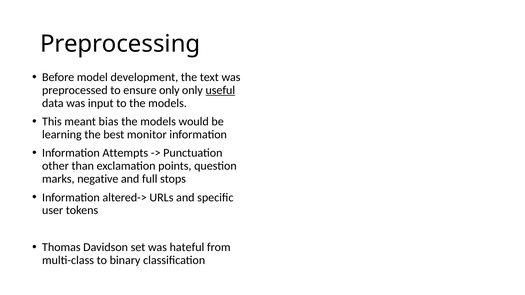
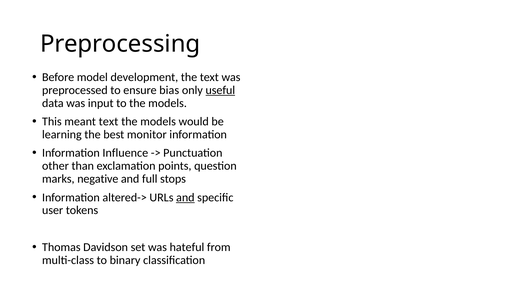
ensure only: only -> bias
meant bias: bias -> text
Attempts: Attempts -> Influence
and at (185, 198) underline: none -> present
